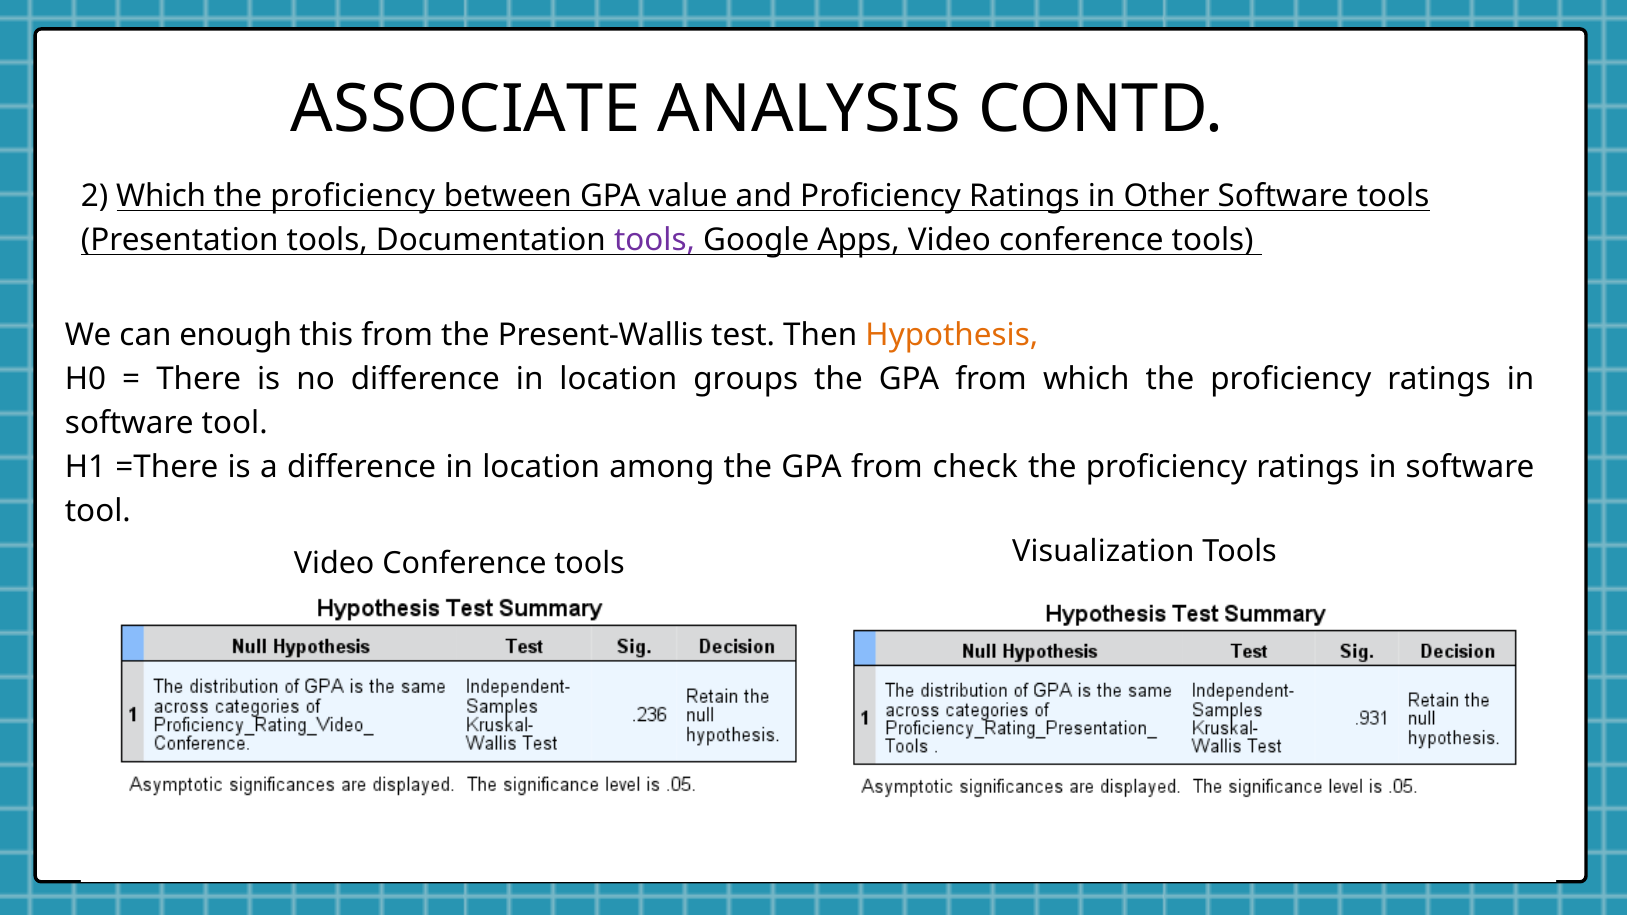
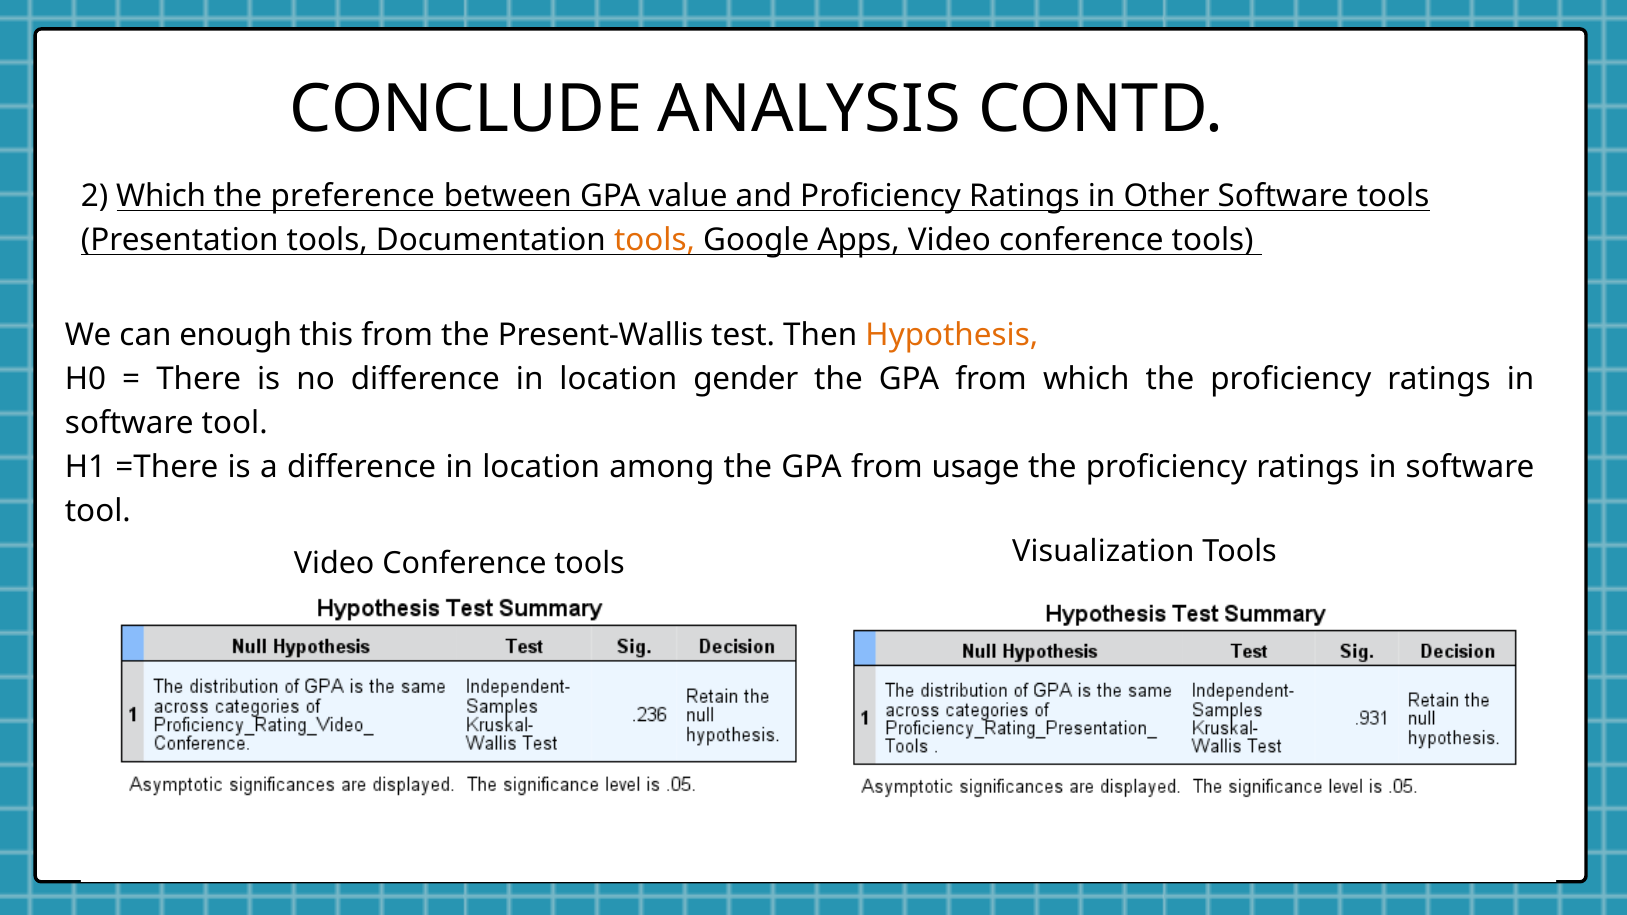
ASSOCIATE: ASSOCIATE -> CONCLUDE
proficiency at (353, 196): proficiency -> preference
tools at (655, 240) colour: purple -> orange
groups: groups -> gender
check: check -> usage
